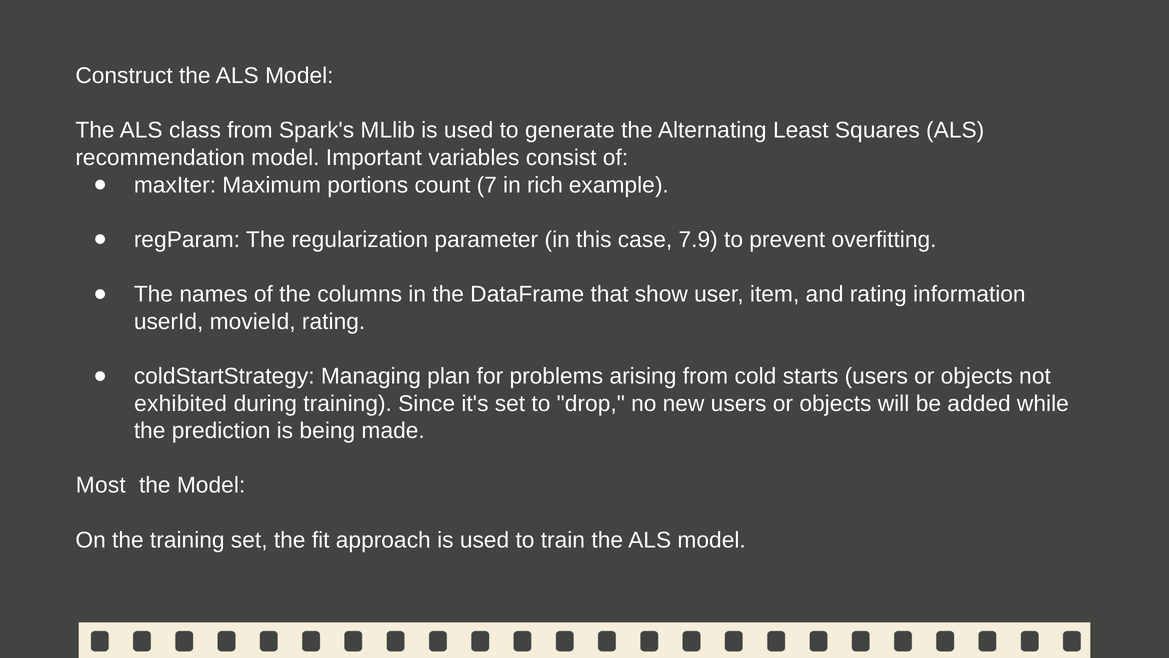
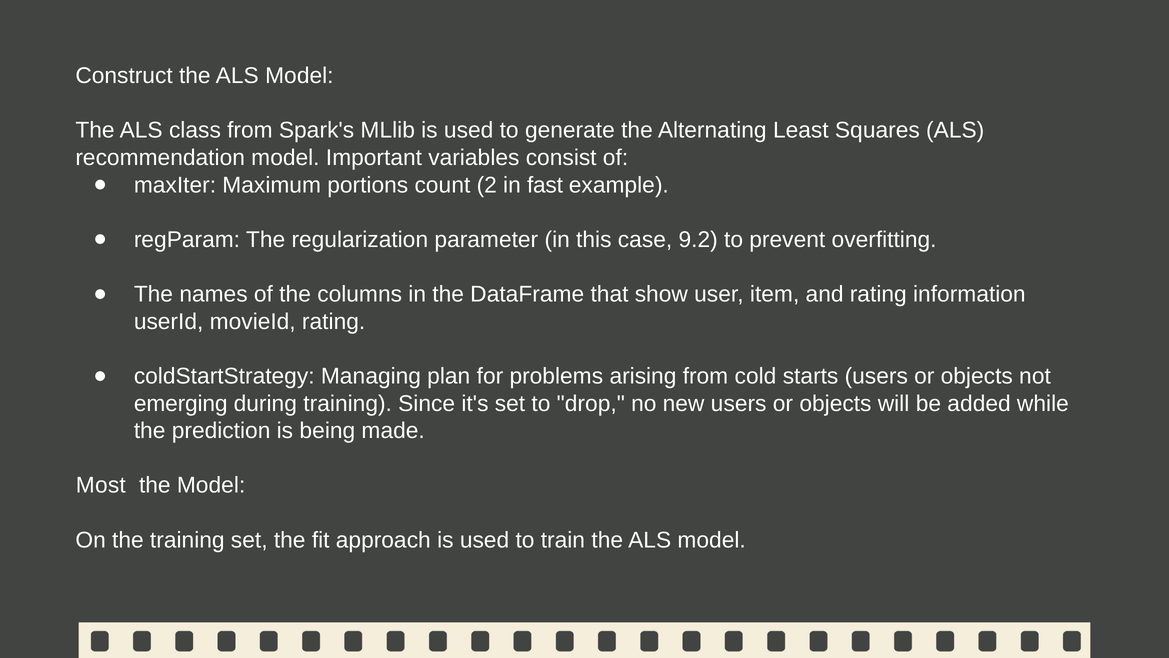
7: 7 -> 2
rich: rich -> fast
7.9: 7.9 -> 9.2
exhibited: exhibited -> emerging
